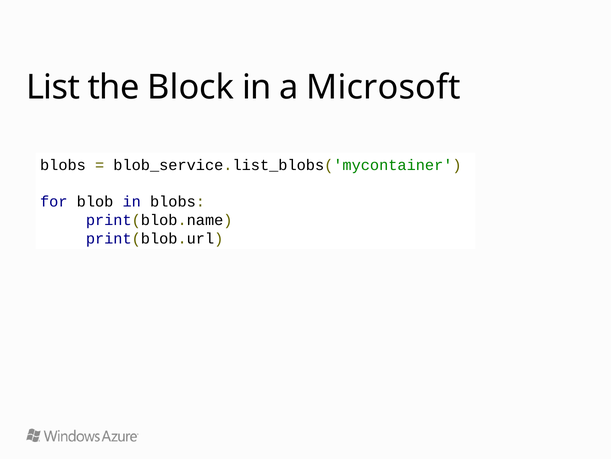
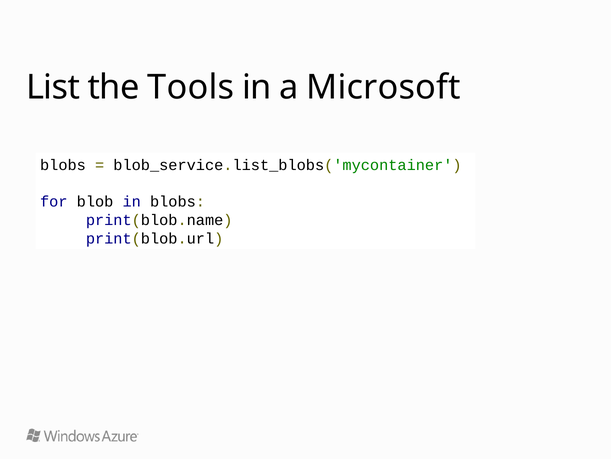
Block: Block -> Tools
